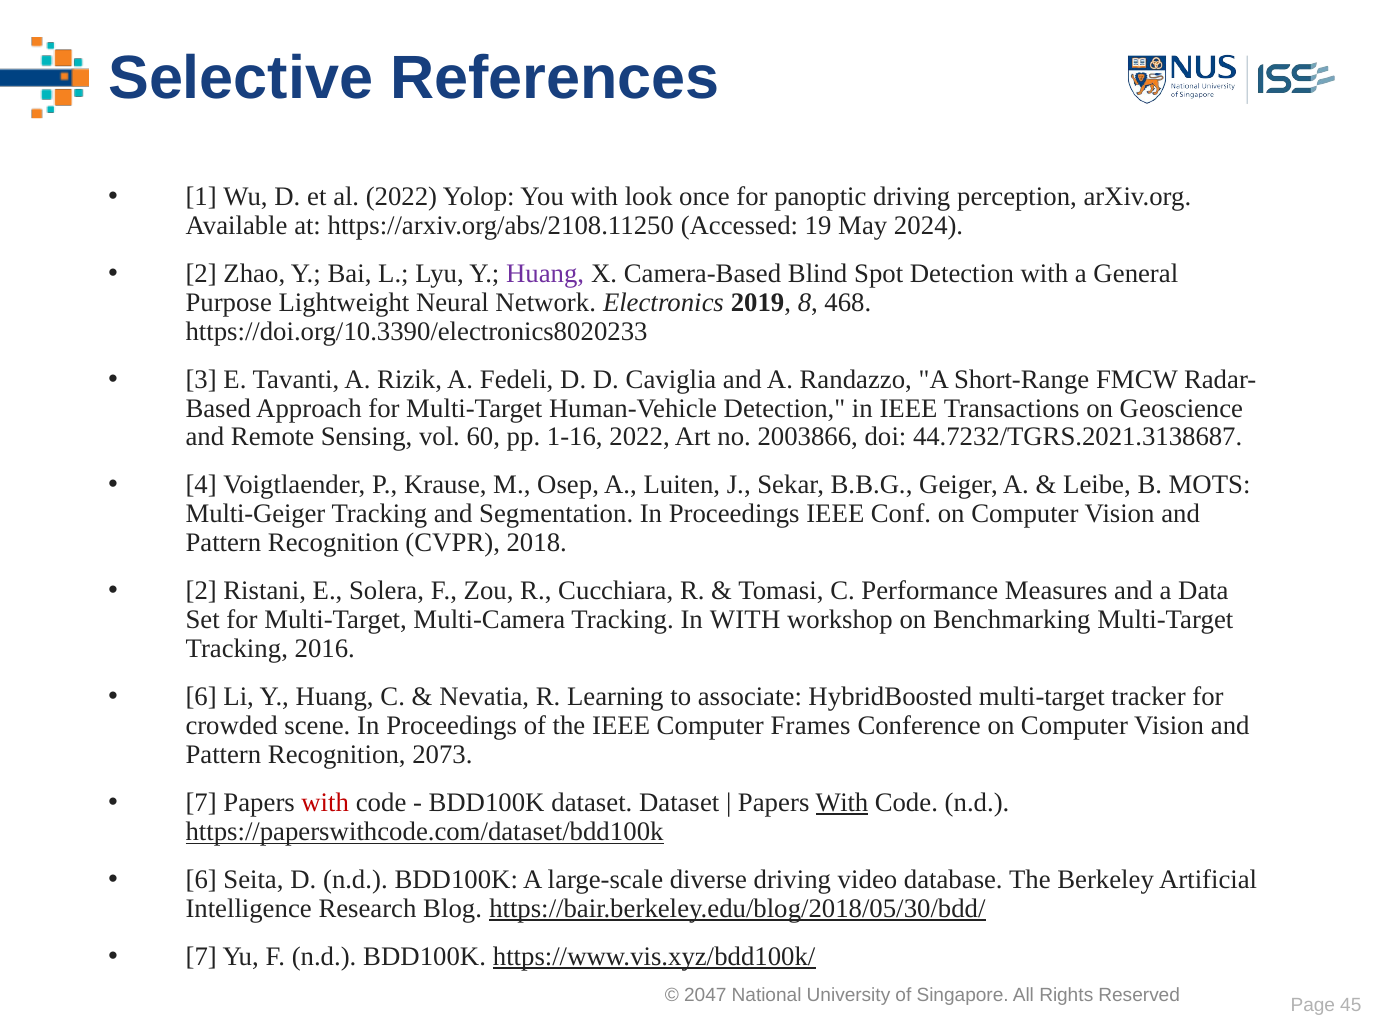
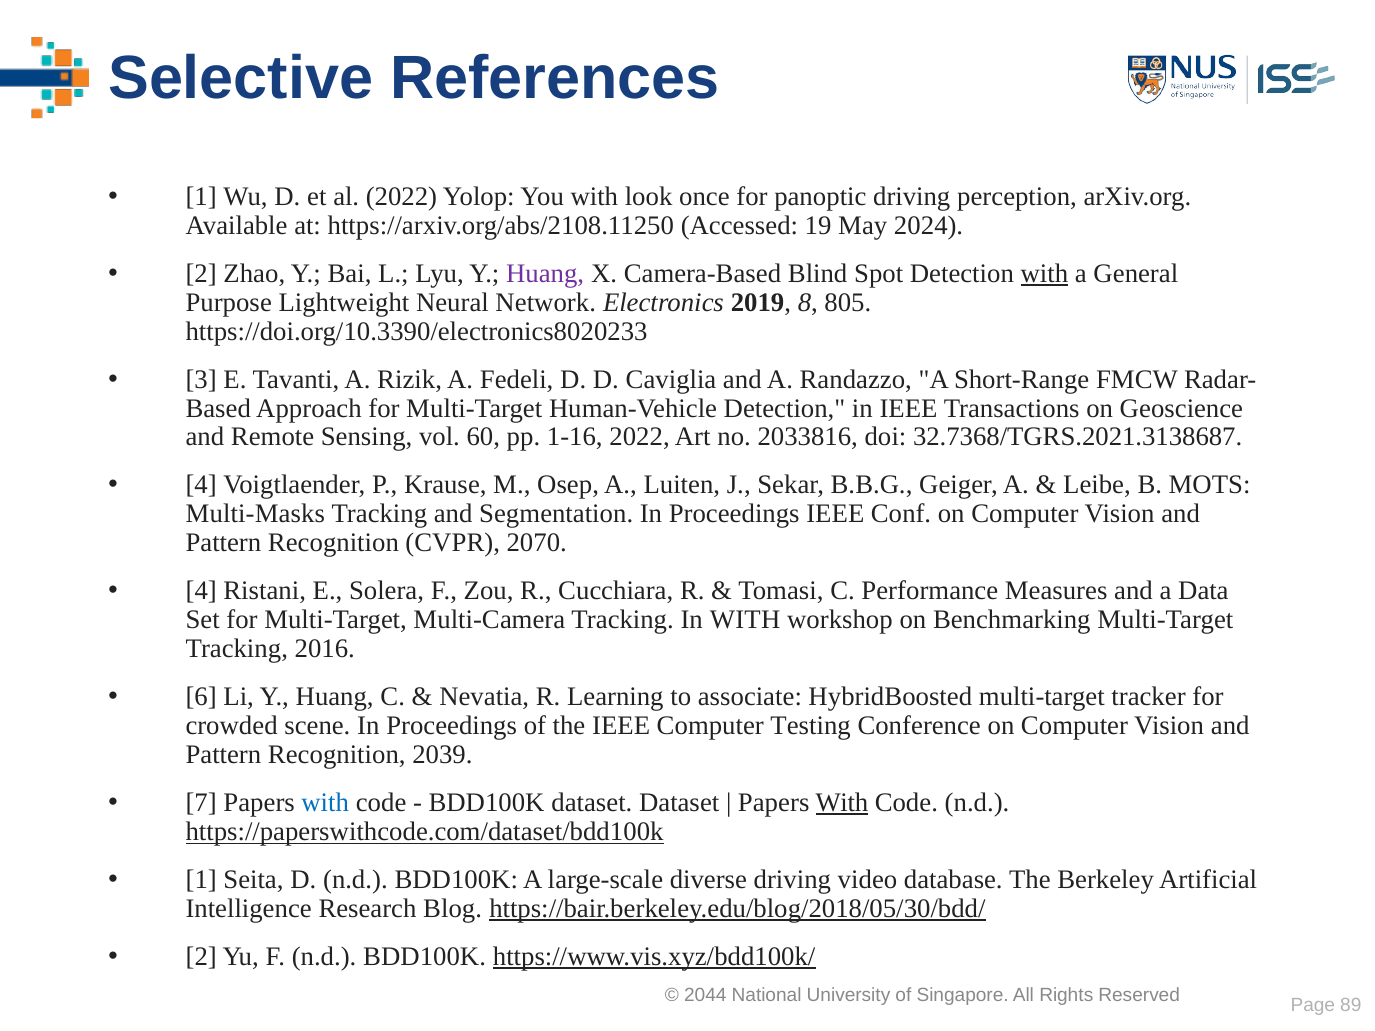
with at (1044, 274) underline: none -> present
468: 468 -> 805
2003866: 2003866 -> 2033816
44.7232/TGRS.2021.3138687: 44.7232/TGRS.2021.3138687 -> 32.7368/TGRS.2021.3138687
Multi-Geiger: Multi-Geiger -> Multi-Masks
2018: 2018 -> 2070
2 at (201, 591): 2 -> 4
Frames: Frames -> Testing
2073: 2073 -> 2039
with at (325, 803) colour: red -> blue
6 at (201, 880): 6 -> 1
7 at (201, 957): 7 -> 2
2047: 2047 -> 2044
45: 45 -> 89
